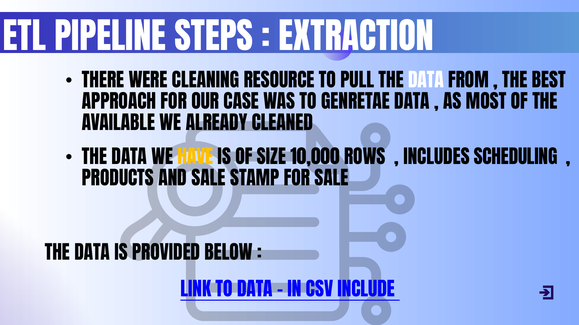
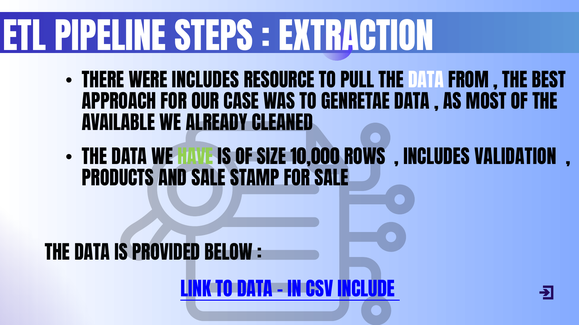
WERE CLEANING: CLEANING -> INCLUDES
HAVE colour: yellow -> light green
SCHEDULING: SCHEDULING -> VALIDATION
